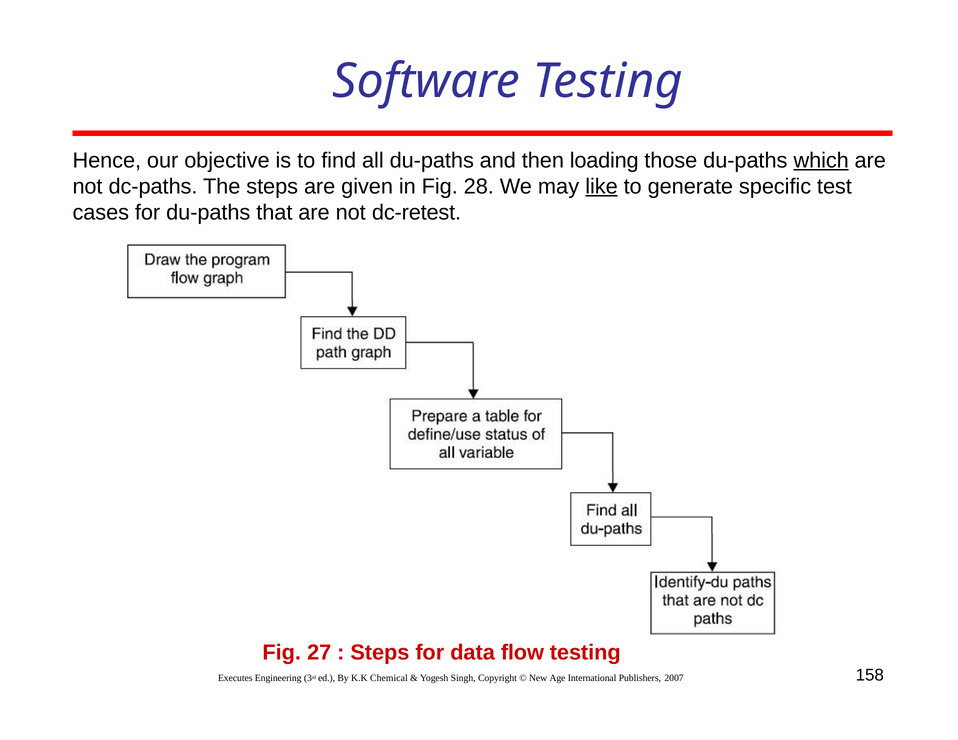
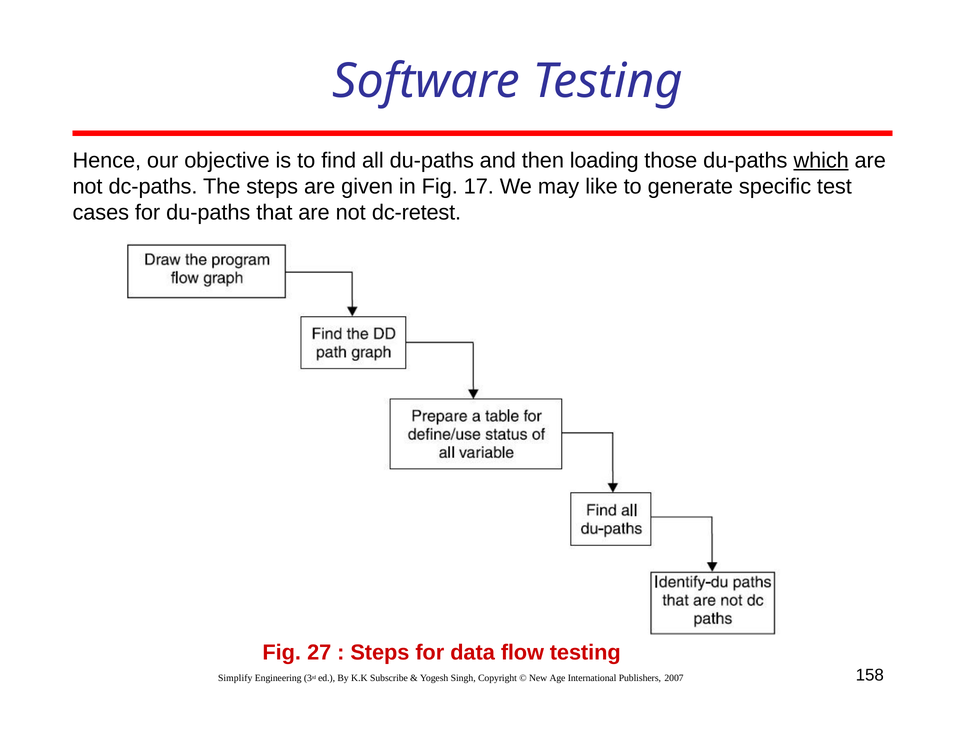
28: 28 -> 17
like underline: present -> none
Executes: Executes -> Simplify
Chemical: Chemical -> Subscribe
